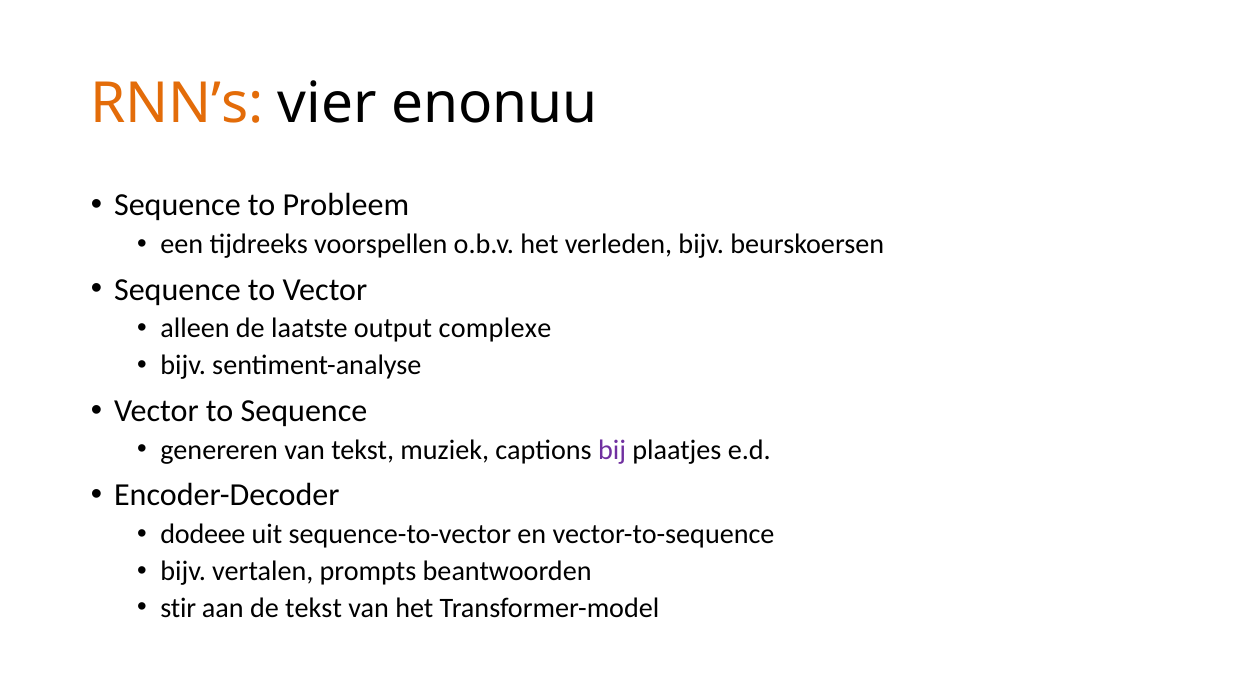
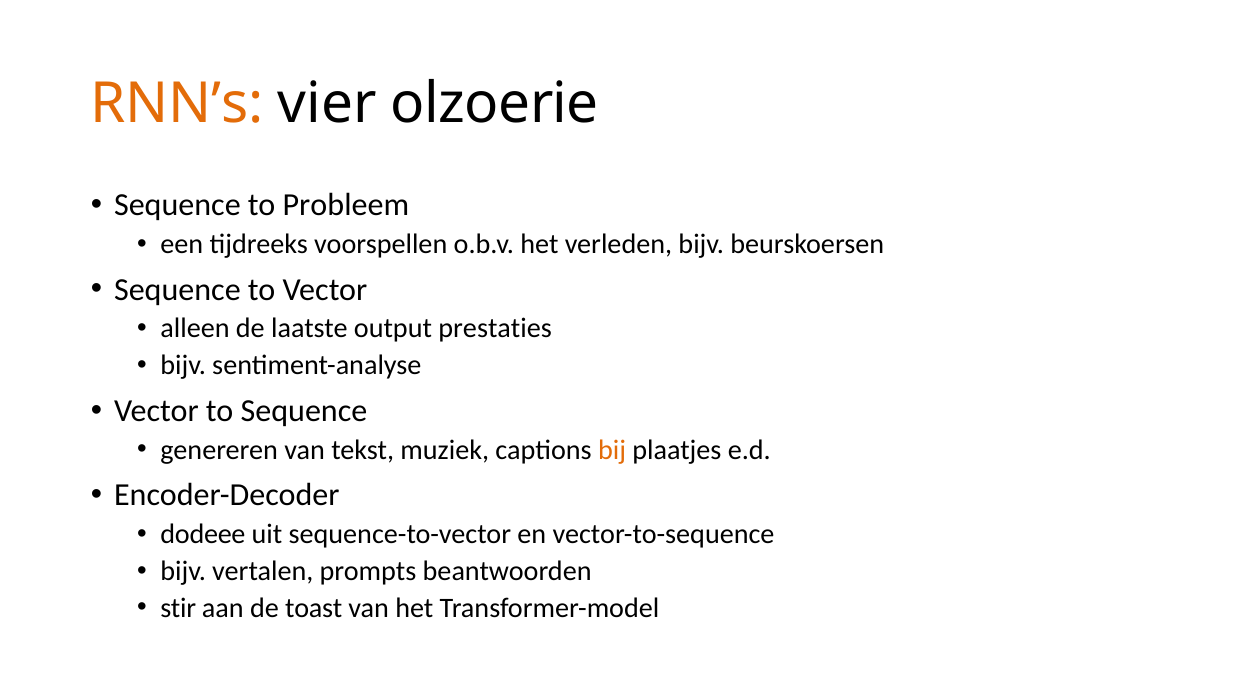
enonuu: enonuu -> olzoerie
complexe: complexe -> prestaties
bij colour: purple -> orange
de tekst: tekst -> toast
